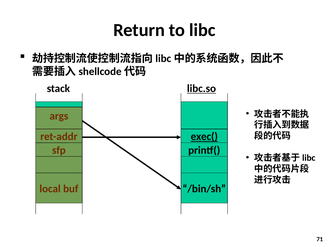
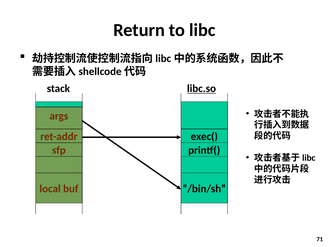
exec( underline: present -> none
